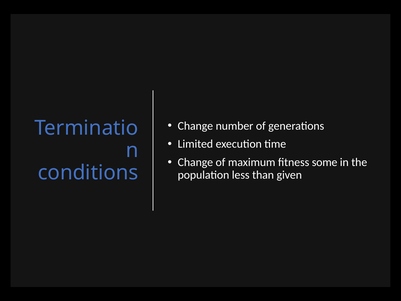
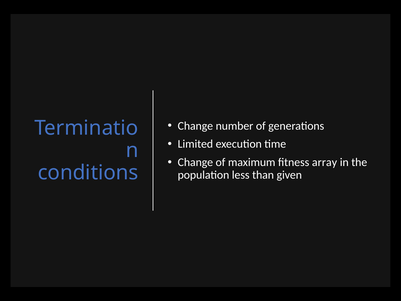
some: some -> array
